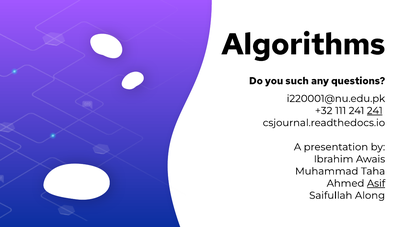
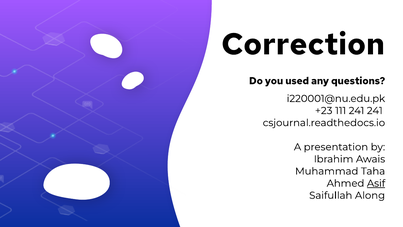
Algorithms: Algorithms -> Correction
such: such -> used
+32: +32 -> +23
241 at (375, 111) underline: present -> none
